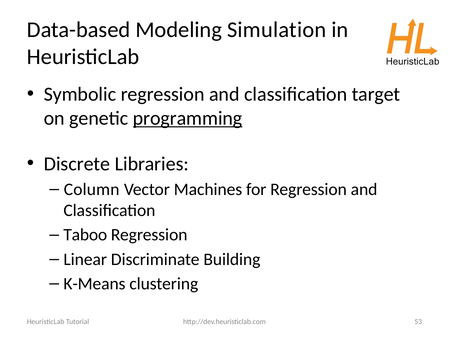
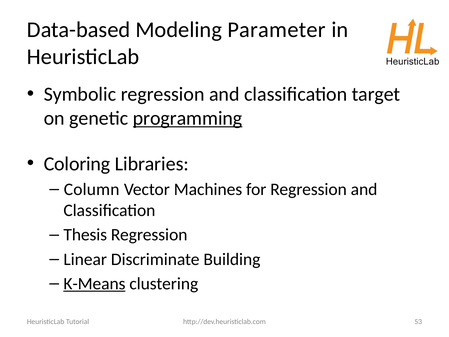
Simulation: Simulation -> Parameter
Discrete: Discrete -> Coloring
Taboo: Taboo -> Thesis
K-Means underline: none -> present
